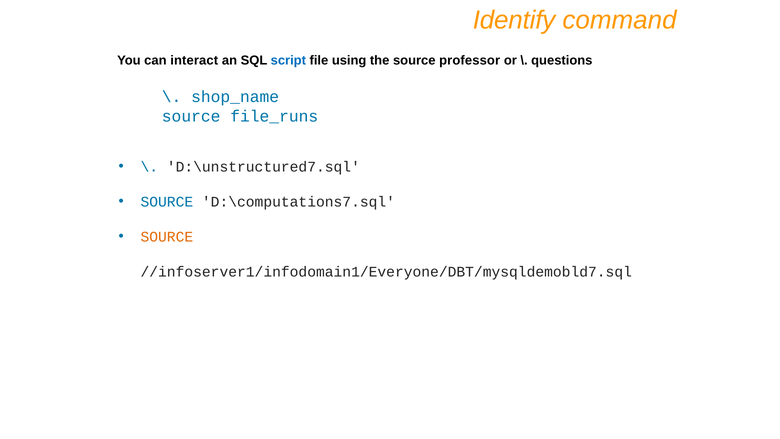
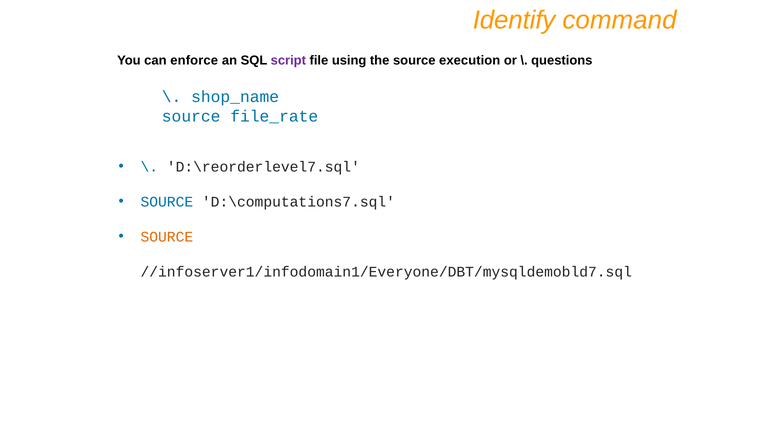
interact: interact -> enforce
script colour: blue -> purple
professor: professor -> execution
file_runs: file_runs -> file_rate
D:\unstructured7.sql: D:\unstructured7.sql -> D:\reorderlevel7.sql
